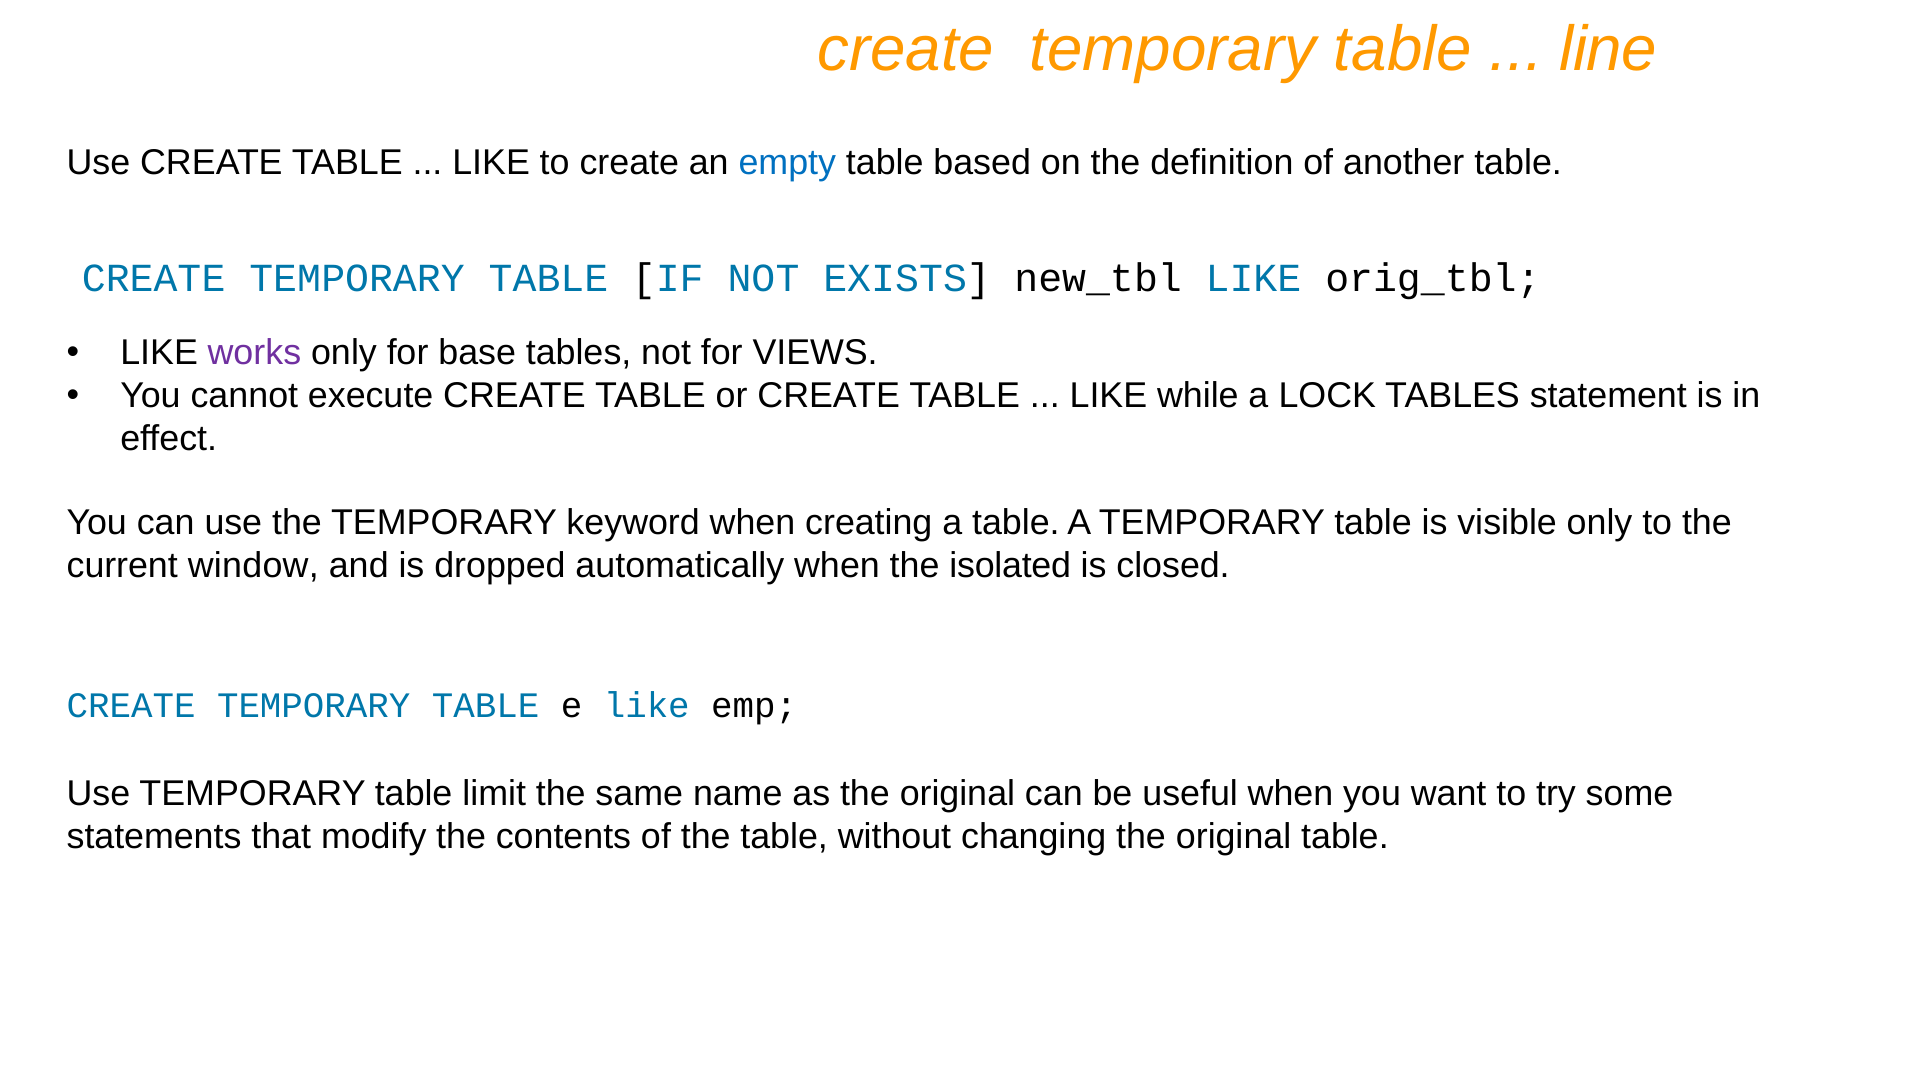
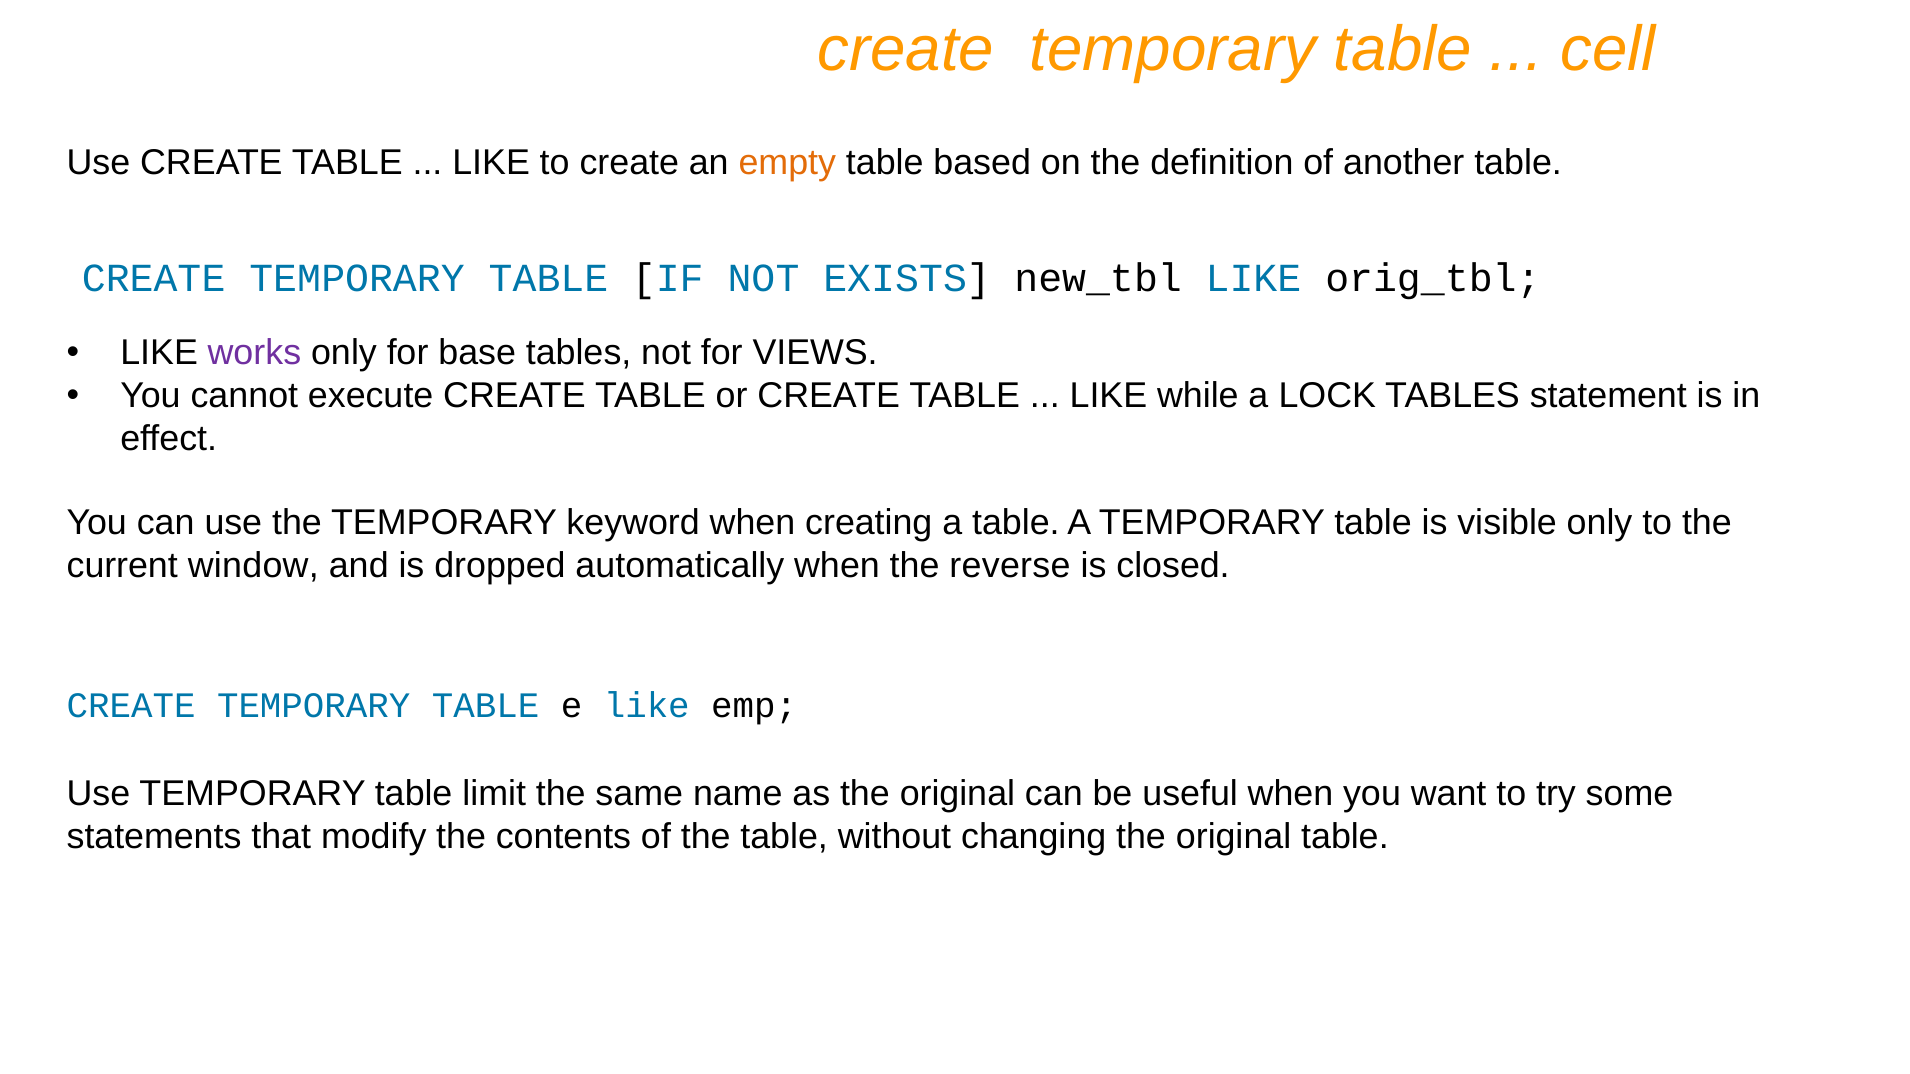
line: line -> cell
empty colour: blue -> orange
isolated: isolated -> reverse
